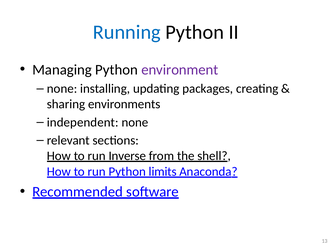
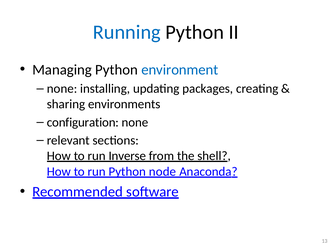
environment colour: purple -> blue
independent: independent -> configuration
limits: limits -> node
